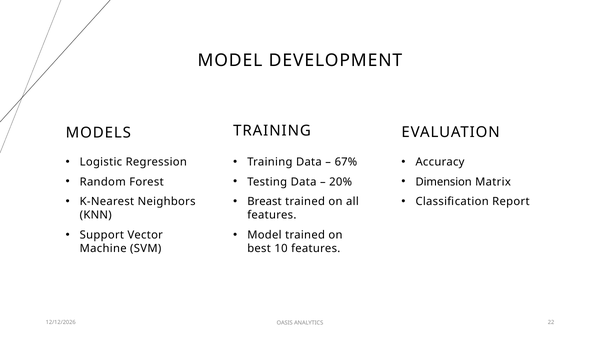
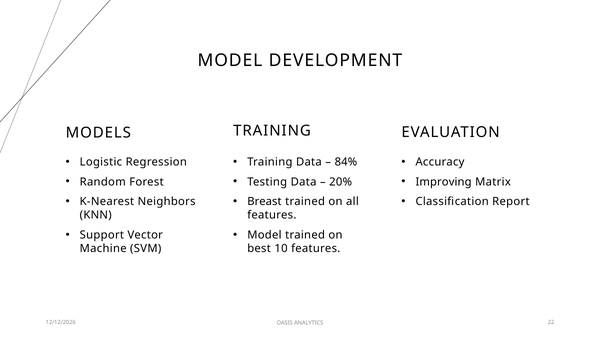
67%: 67% -> 84%
Dimension: Dimension -> Improving
